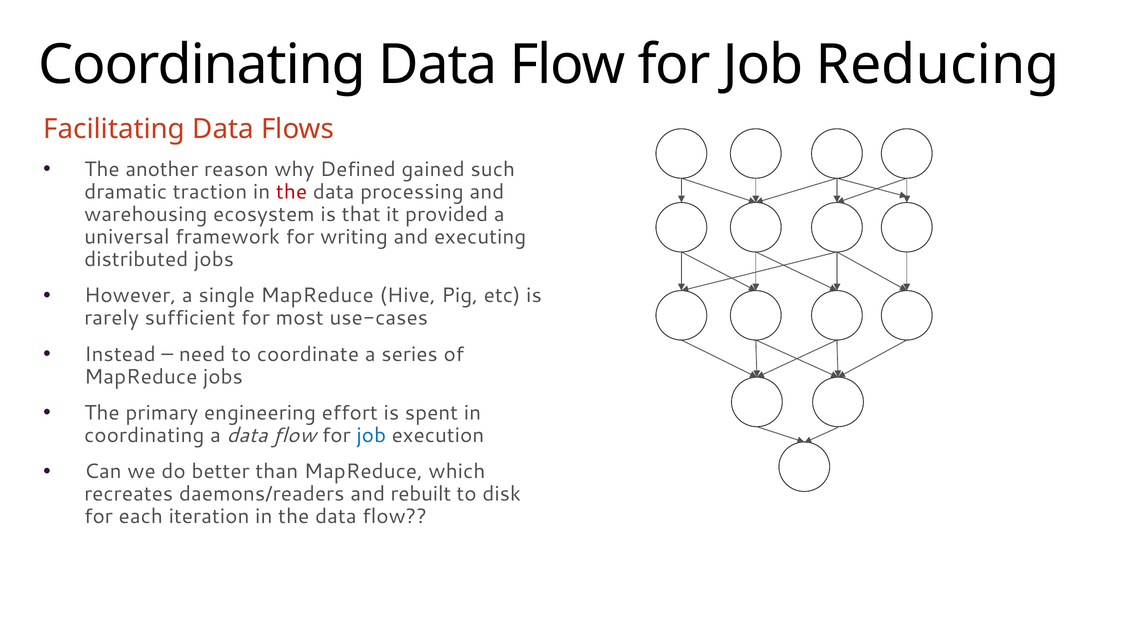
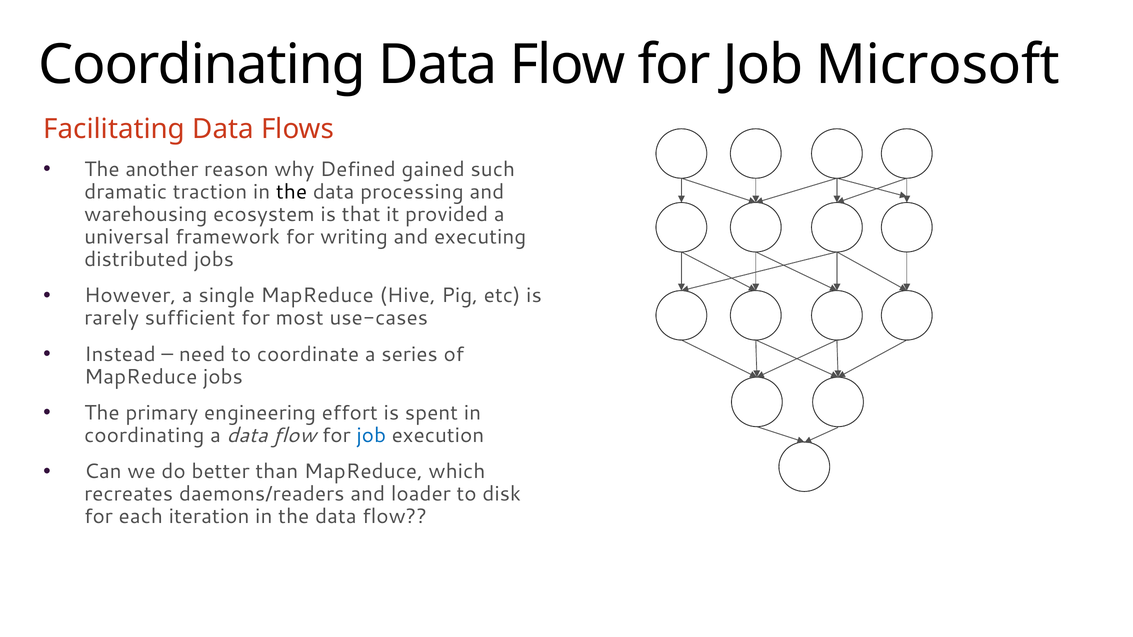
Reducing: Reducing -> Microsoft
the at (292, 192) colour: red -> black
rebuilt: rebuilt -> loader
